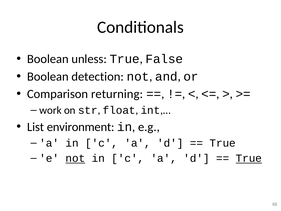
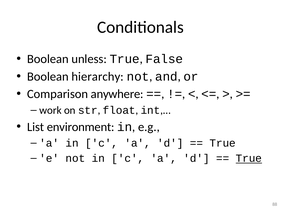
detection: detection -> hierarchy
returning: returning -> anywhere
not at (75, 158) underline: present -> none
